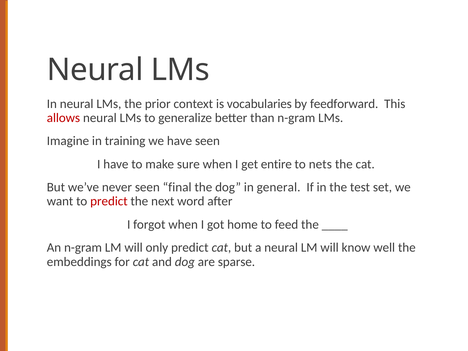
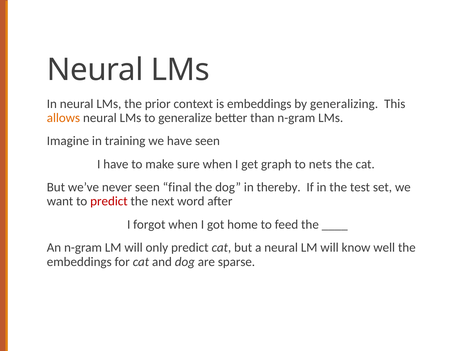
is vocabularies: vocabularies -> embeddings
feedforward: feedforward -> generalizing
allows colour: red -> orange
entire: entire -> graph
general: general -> thereby
